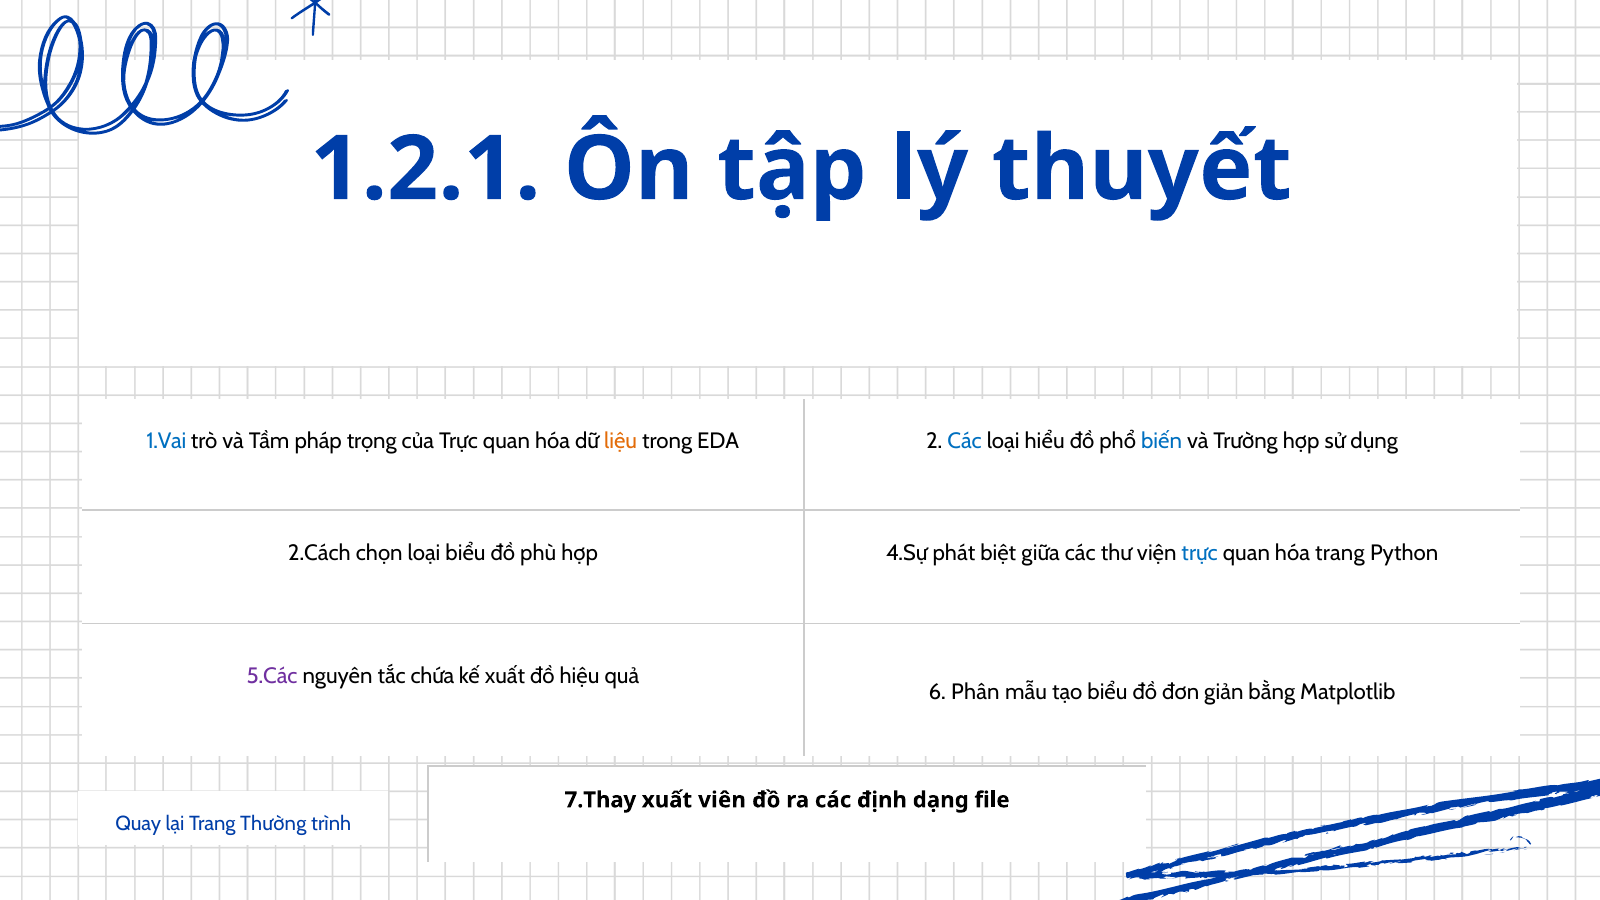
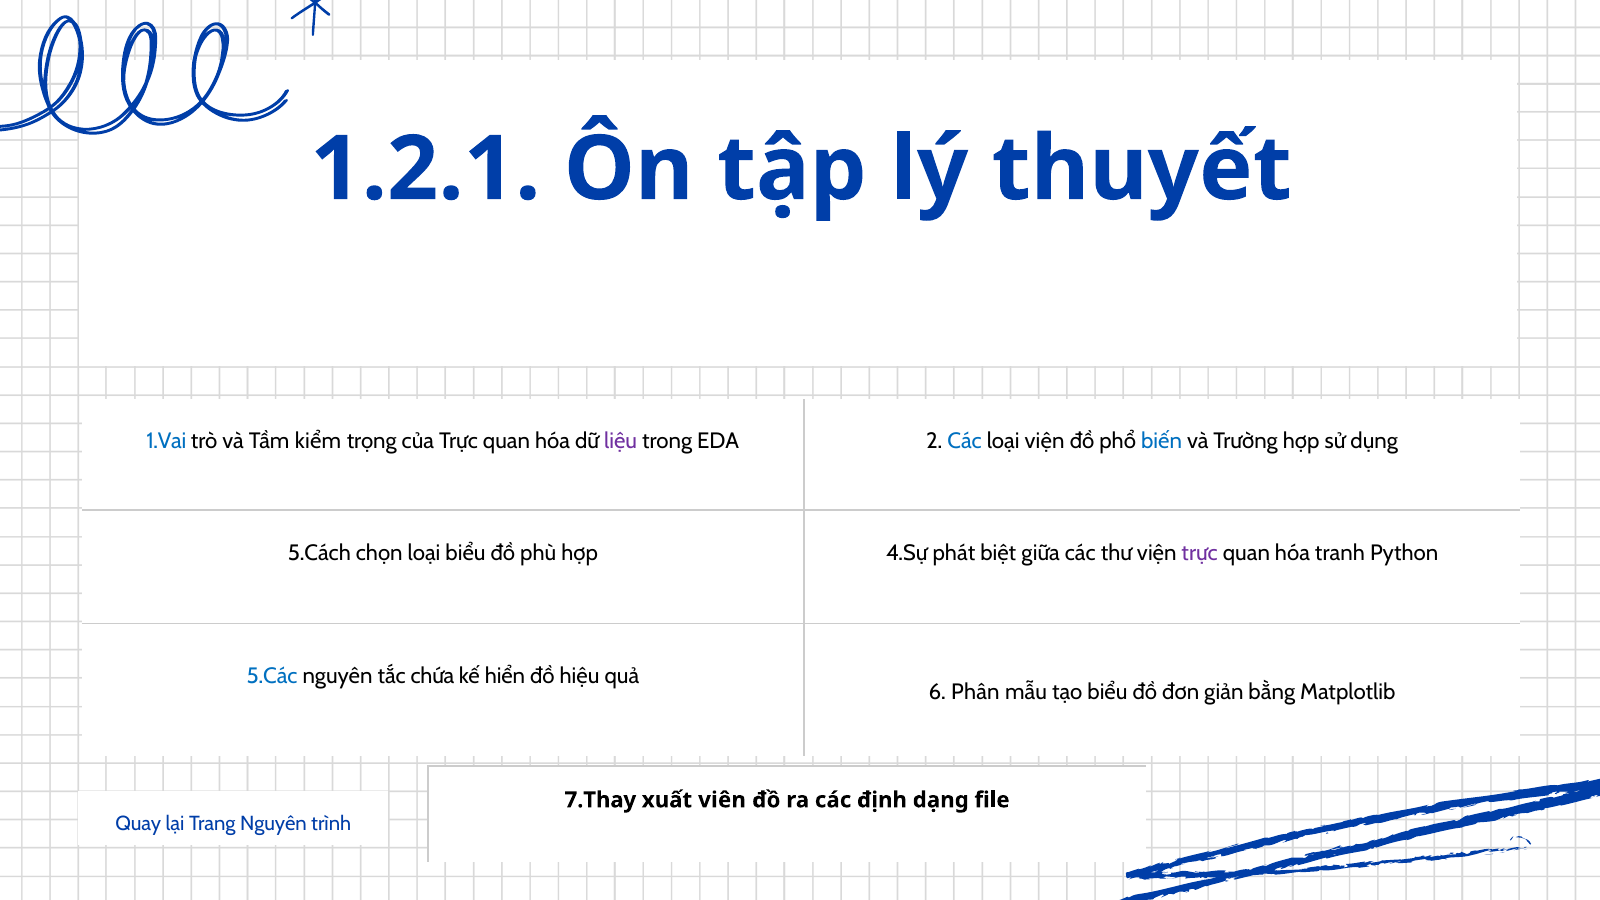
pháp: pháp -> kiểm
liệu colour: orange -> purple
loại hiểu: hiểu -> viện
2.Cách: 2.Cách -> 5.Cách
trực at (1200, 554) colour: blue -> purple
hóa trang: trang -> tranh
5.Các colour: purple -> blue
kế xuất: xuất -> hiển
Trang Thường: Thường -> Nguyên
